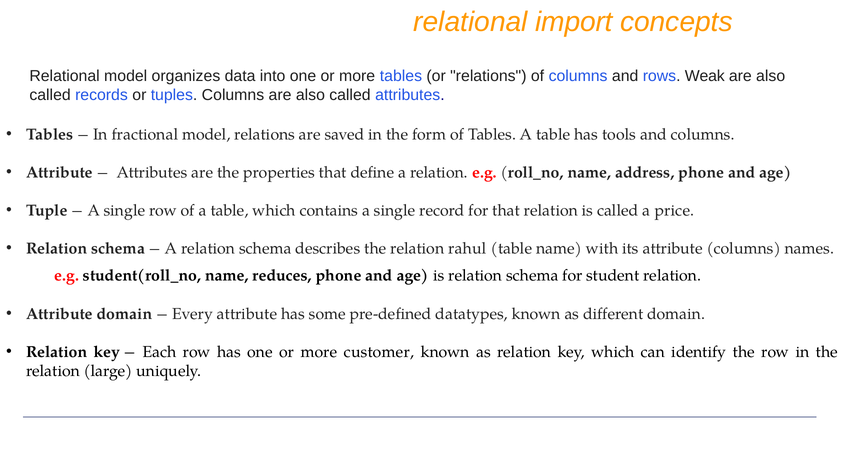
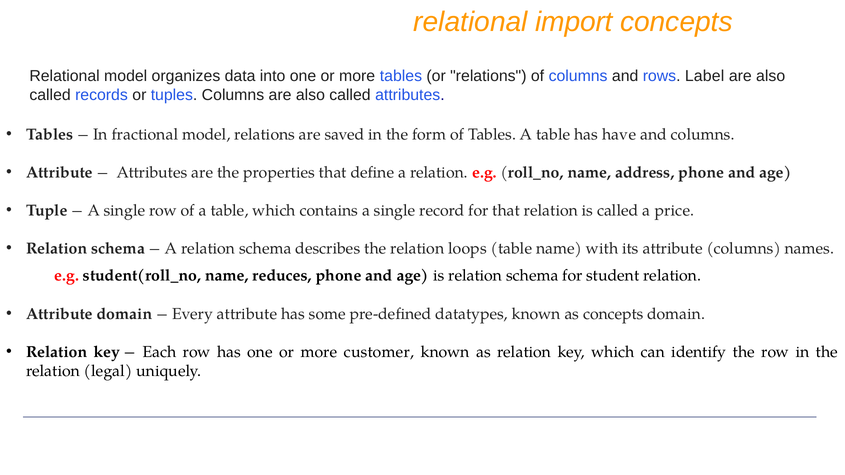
Weak: Weak -> Label
tools: tools -> have
rahul: rahul -> loops
as different: different -> concepts
large: large -> legal
